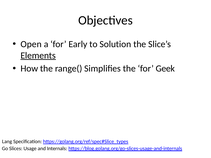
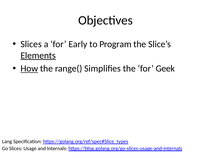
Open at (31, 44): Open -> Slices
Solution: Solution -> Program
How underline: none -> present
